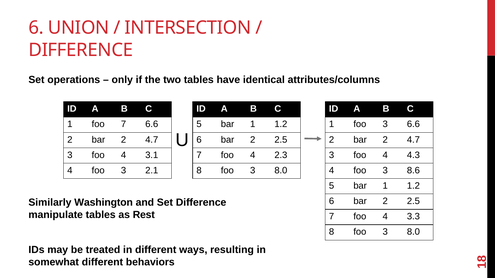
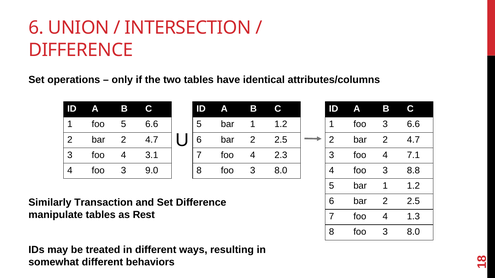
foo 7: 7 -> 5
4.3: 4.3 -> 7.1
2.1: 2.1 -> 9.0
8.6: 8.6 -> 8.8
Washington: Washington -> Transaction
3.3: 3.3 -> 1.3
